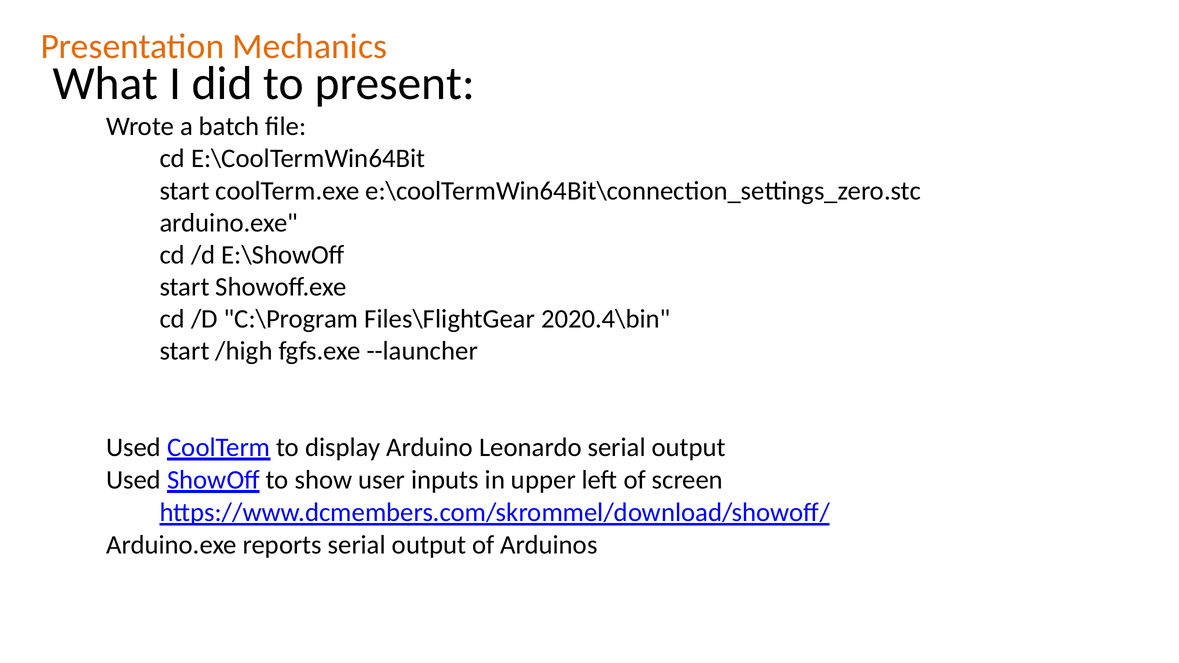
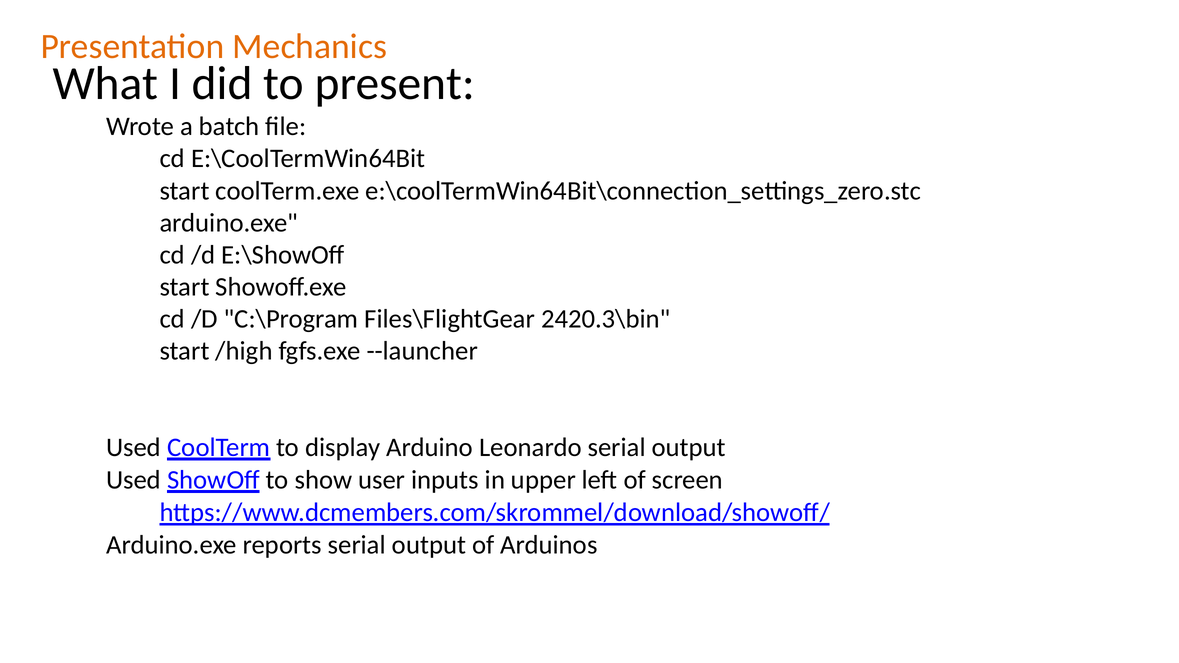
2020.4\bin: 2020.4\bin -> 2420.3\bin
